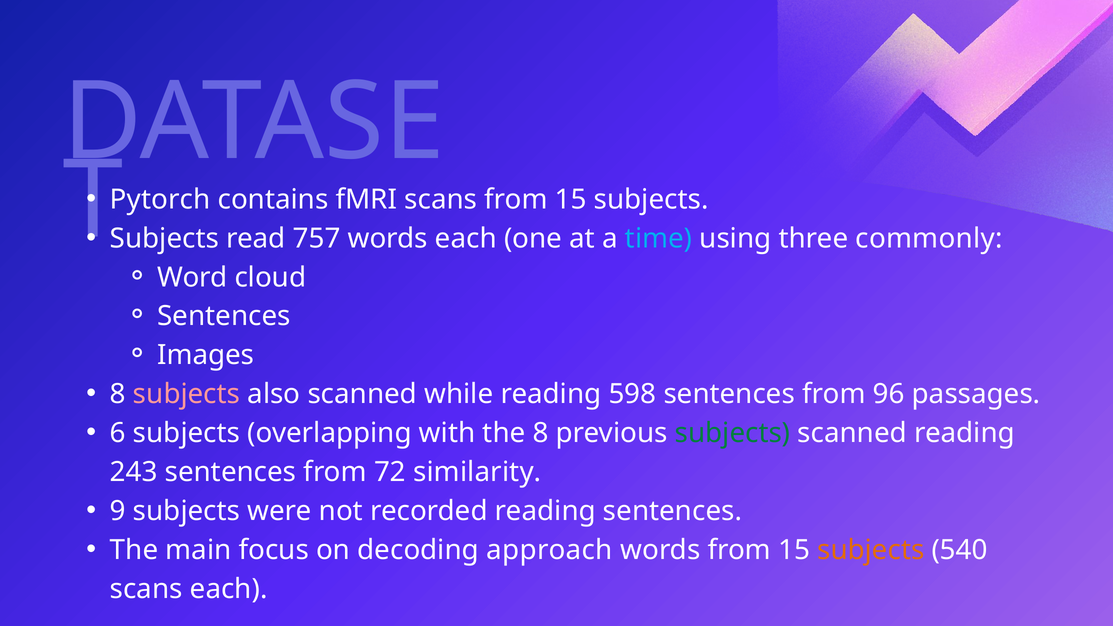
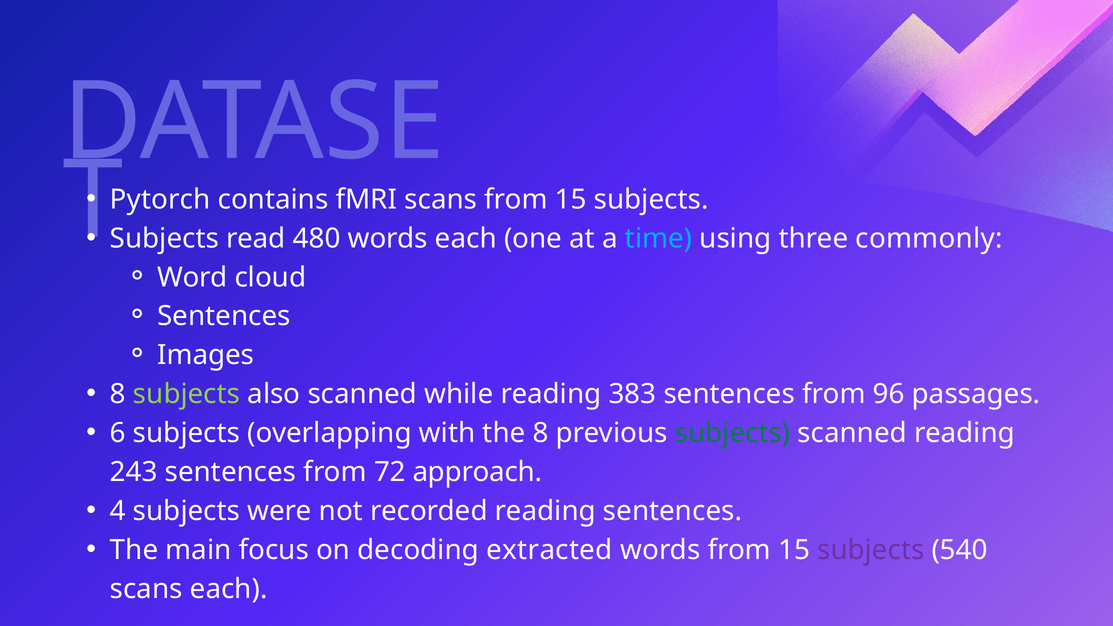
757: 757 -> 480
subjects at (187, 394) colour: pink -> light green
598: 598 -> 383
similarity: similarity -> approach
9: 9 -> 4
approach: approach -> extracted
subjects at (871, 550) colour: orange -> purple
